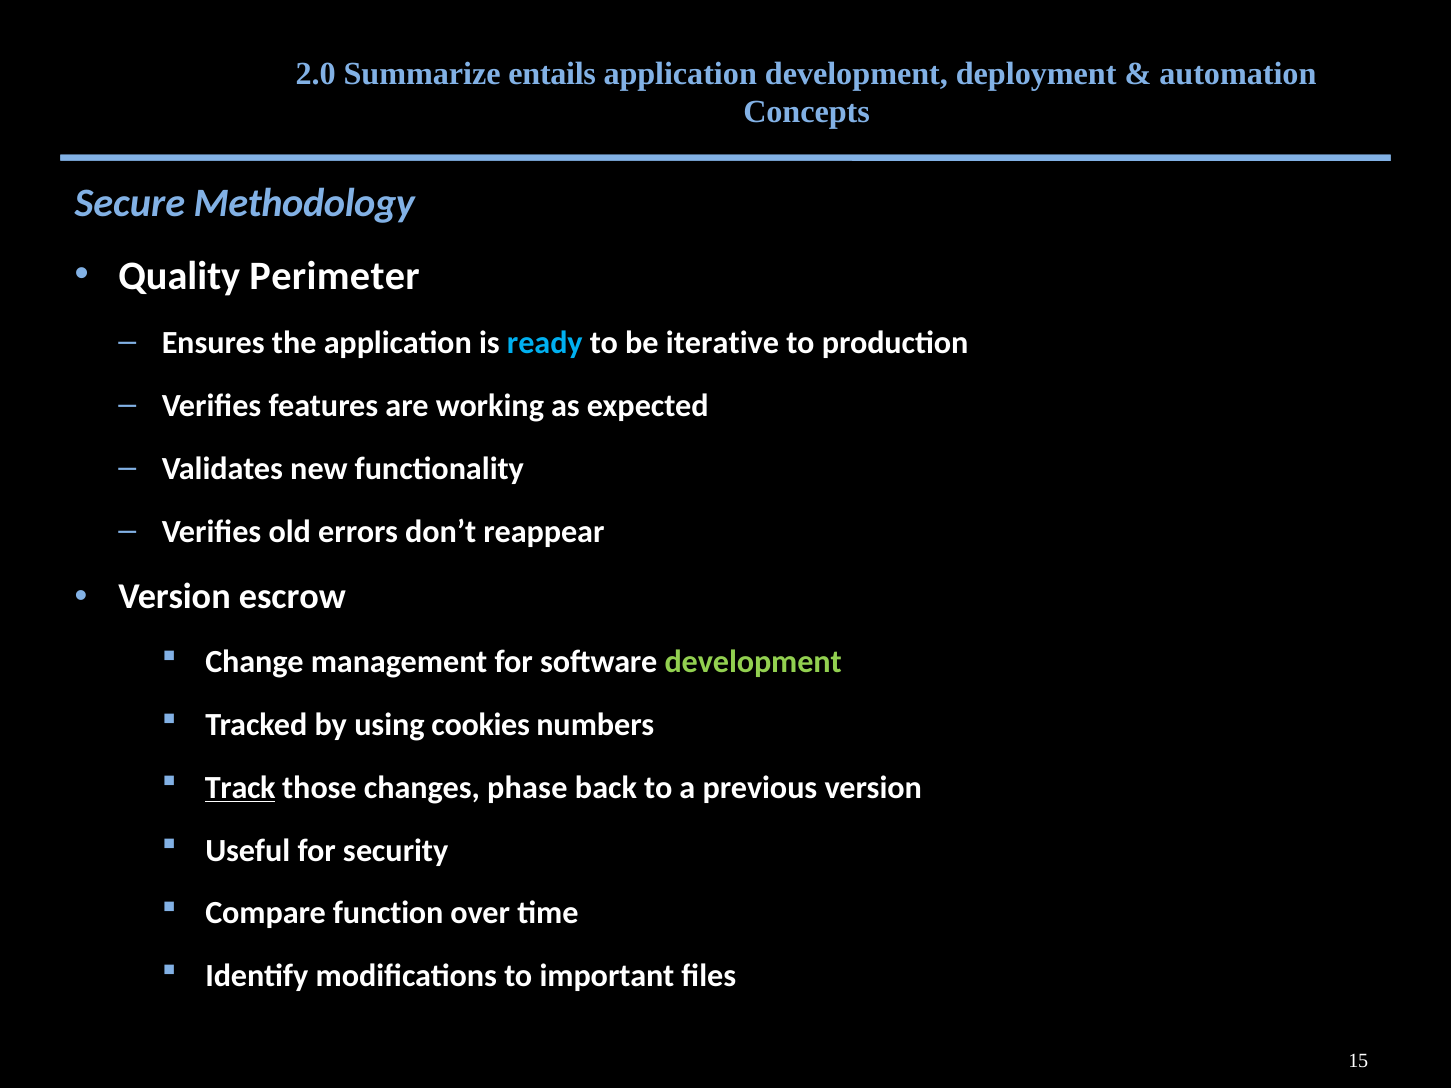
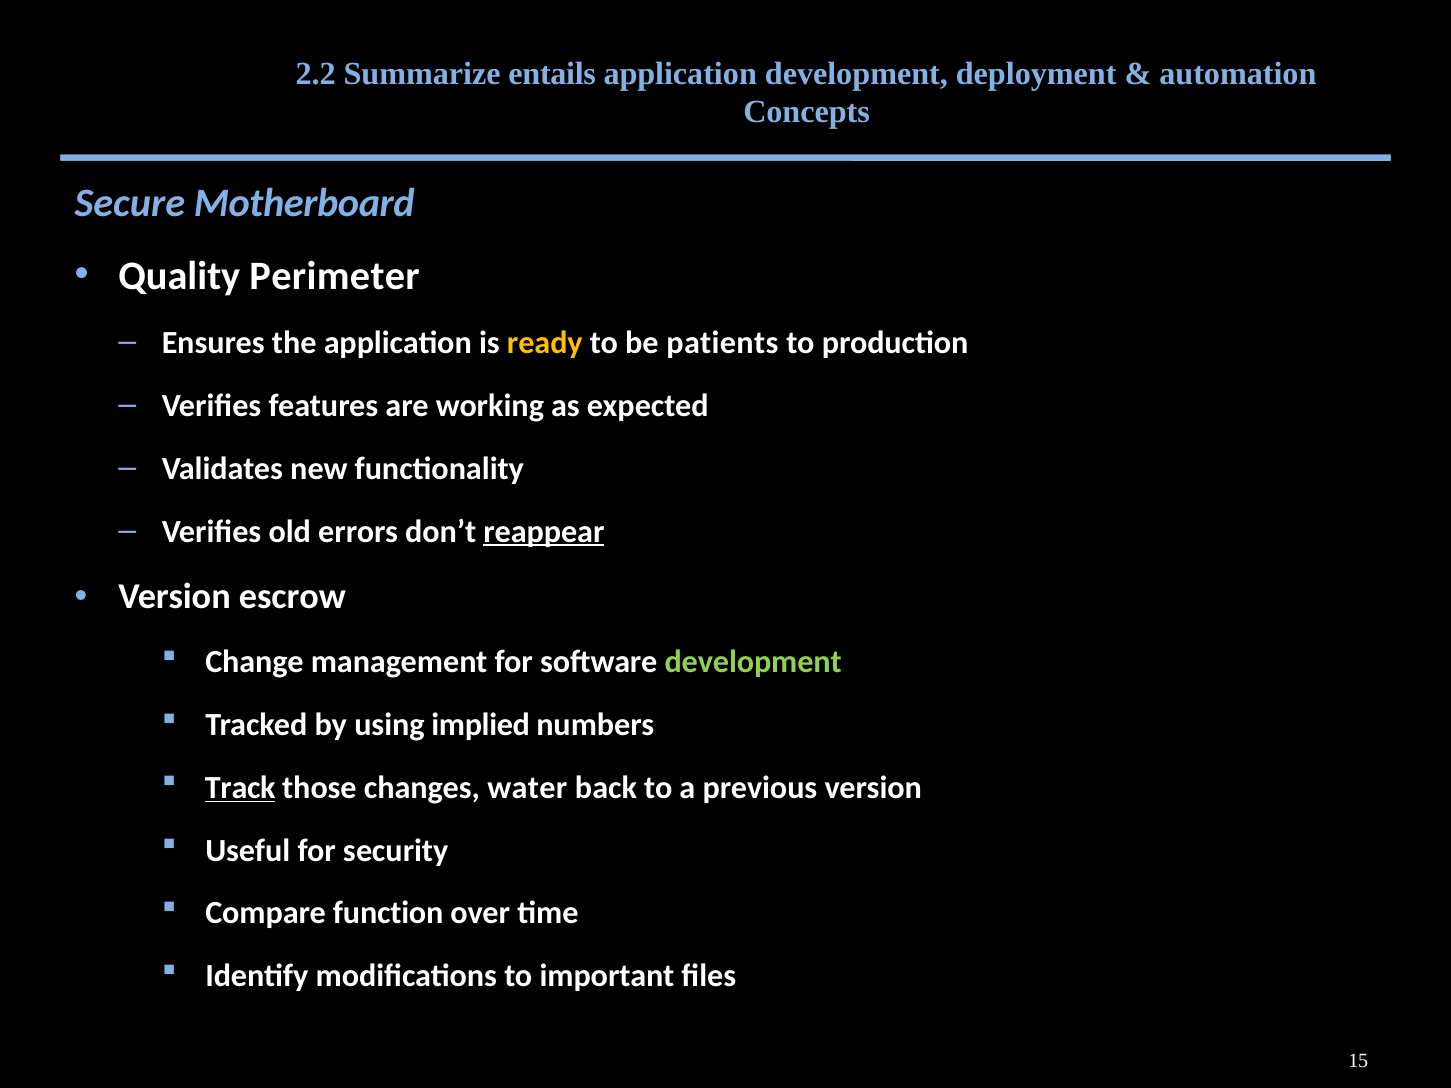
2.0: 2.0 -> 2.2
Methodology: Methodology -> Motherboard
ready colour: light blue -> yellow
iterative: iterative -> patients
reappear underline: none -> present
cookies: cookies -> implied
phase: phase -> water
